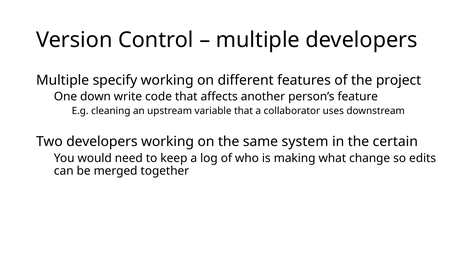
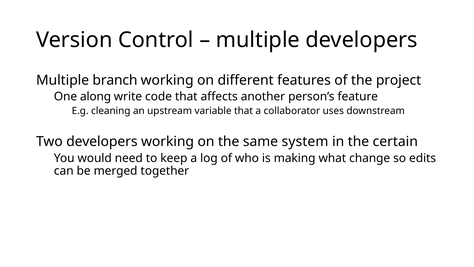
specify: specify -> branch
down: down -> along
